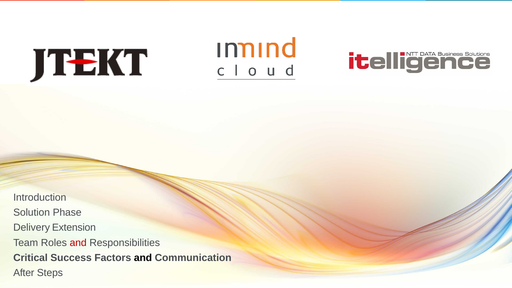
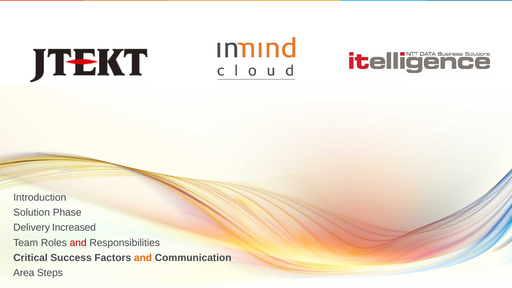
Extension: Extension -> Increased
and at (143, 258) colour: black -> orange
After: After -> Area
